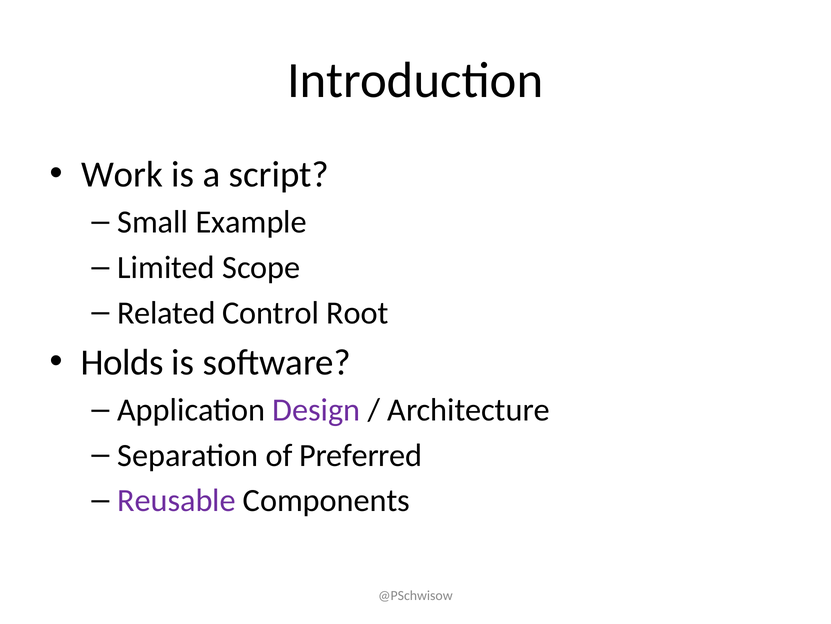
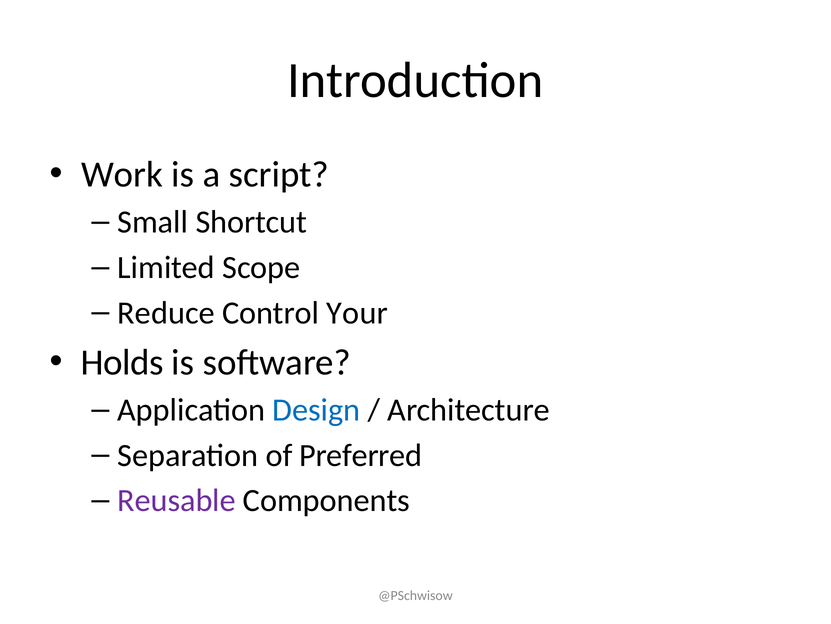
Example: Example -> Shortcut
Related: Related -> Reduce
Root: Root -> Your
Design colour: purple -> blue
